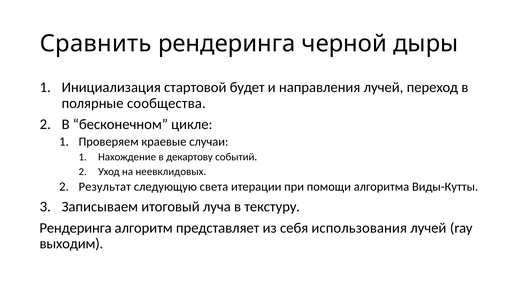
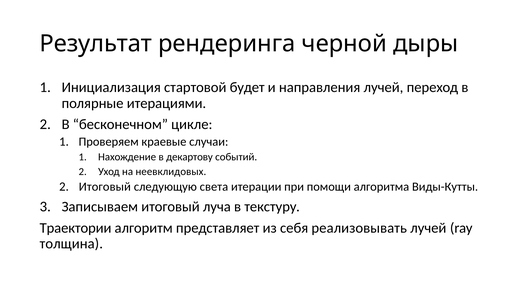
Сравнить: Сравнить -> Результат
сообщества: сообщества -> итерациями
Результат at (105, 187): Результат -> Итоговый
Рендеринга at (76, 228): Рендеринга -> Траектории
использования: использования -> реализовывать
выходим: выходим -> толщина
